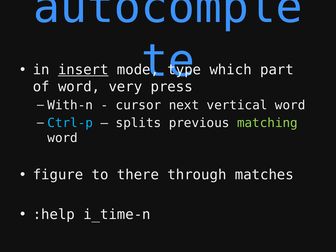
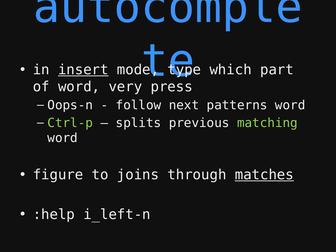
With-n: With-n -> Oops-n
cursor: cursor -> follow
vertical: vertical -> patterns
Ctrl-p colour: light blue -> light green
there: there -> joins
matches underline: none -> present
i_time-n: i_time-n -> i_left-n
